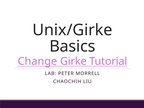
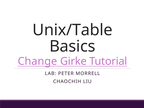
Unix/Girke: Unix/Girke -> Unix/Table
